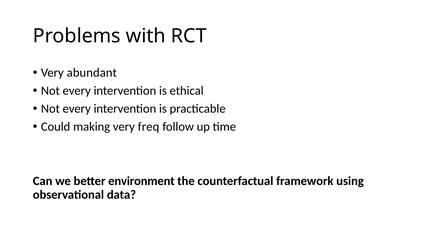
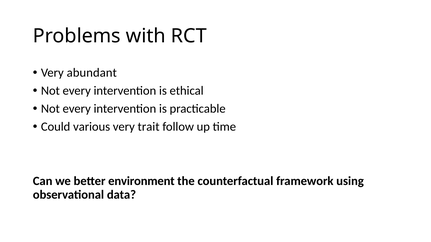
making: making -> various
freq: freq -> trait
